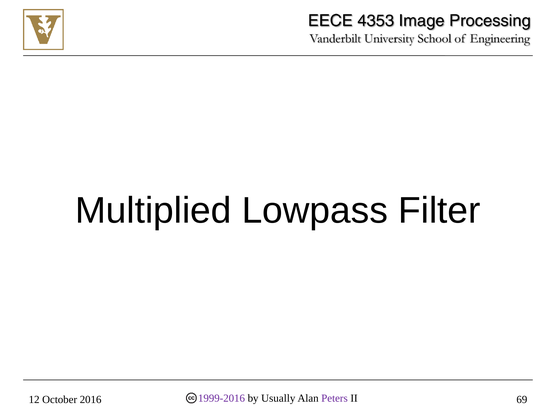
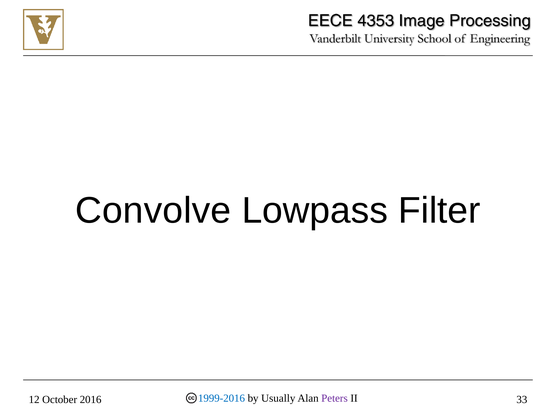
Multiplied: Multiplied -> Convolve
1999-2016 colour: purple -> blue
69: 69 -> 33
